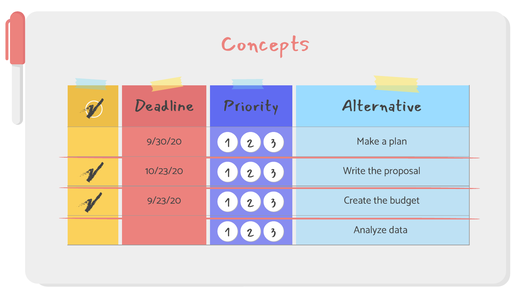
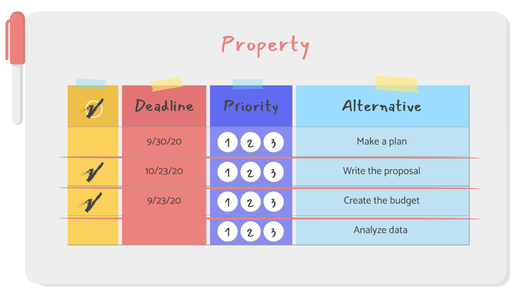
Concepts: Concepts -> Property
